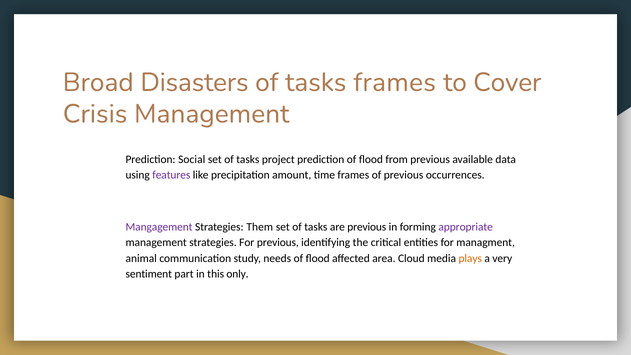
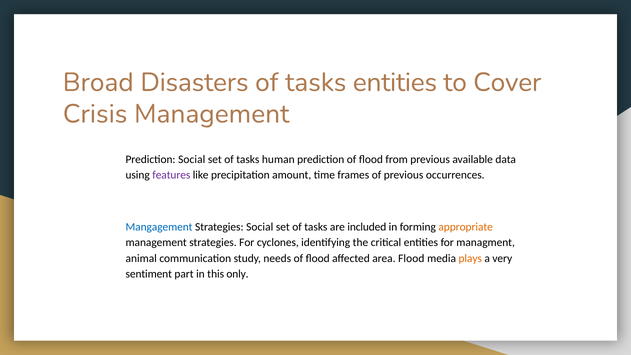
tasks frames: frames -> entities
project: project -> human
Mangagement colour: purple -> blue
Strategies Them: Them -> Social
are previous: previous -> included
appropriate colour: purple -> orange
For previous: previous -> cyclones
area Cloud: Cloud -> Flood
